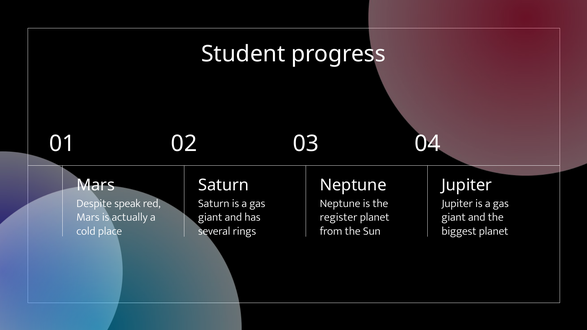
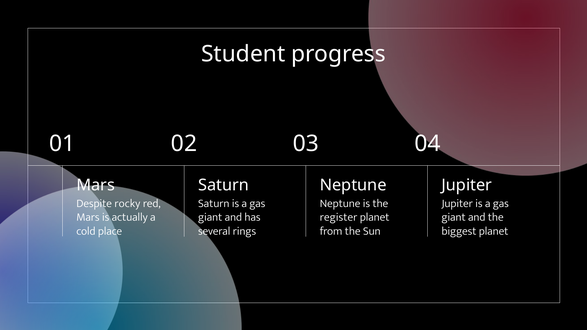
speak: speak -> rocky
